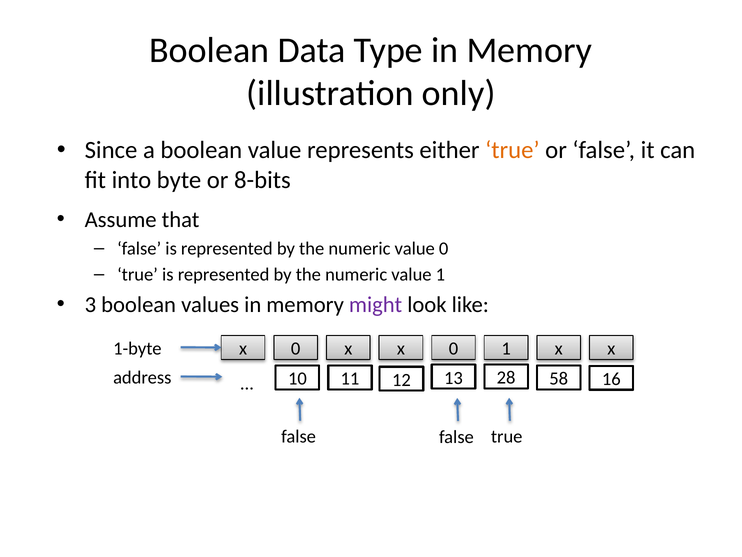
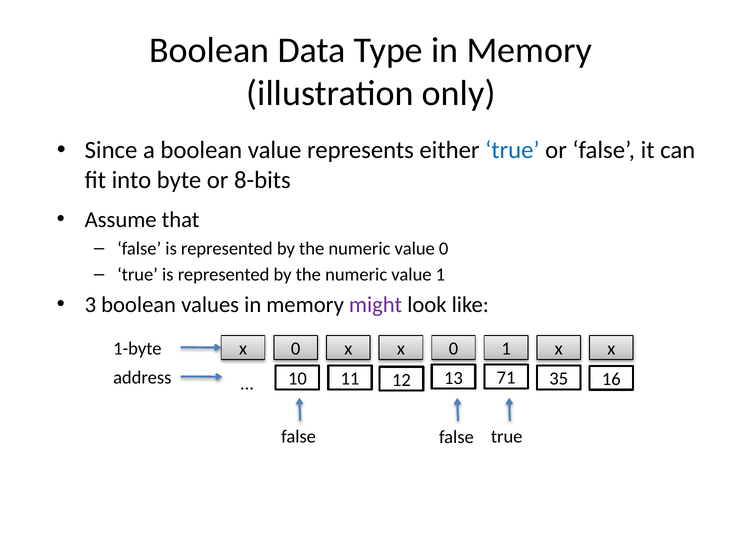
true at (512, 150) colour: orange -> blue
58: 58 -> 35
28: 28 -> 71
